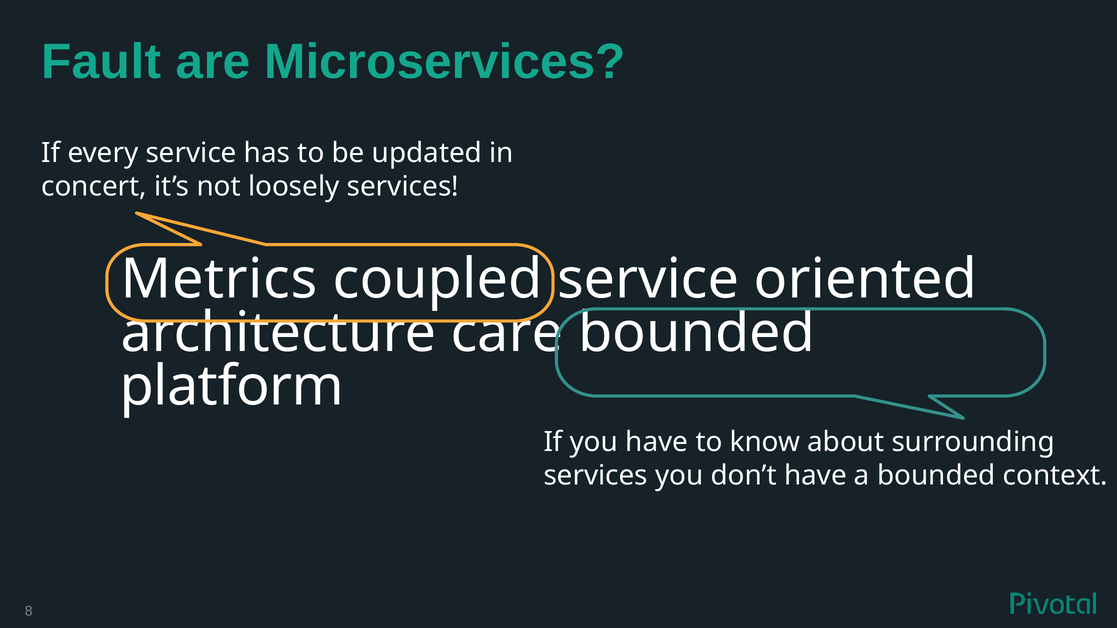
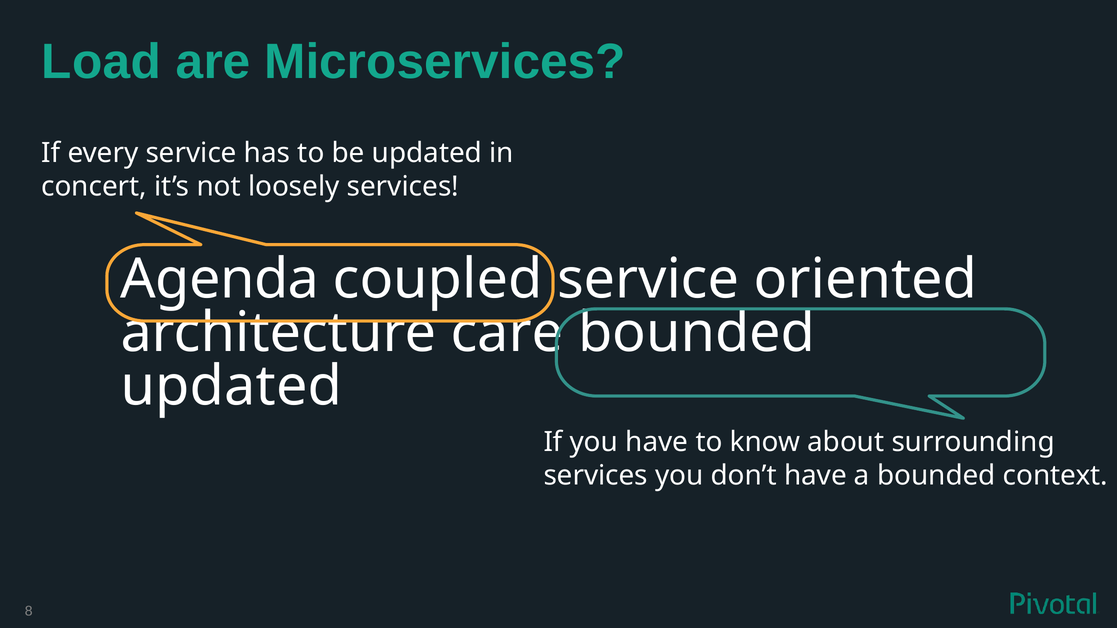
Fault: Fault -> Load
Metrics: Metrics -> Agenda
platform at (232, 387): platform -> updated
